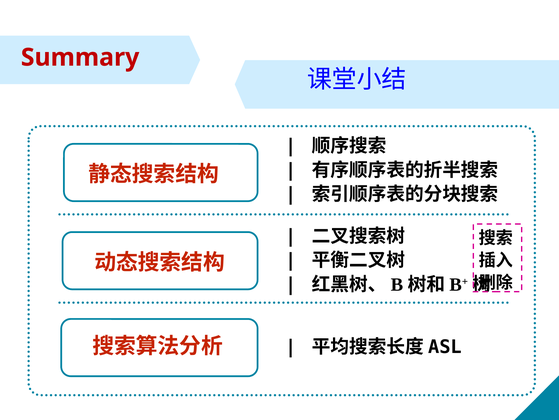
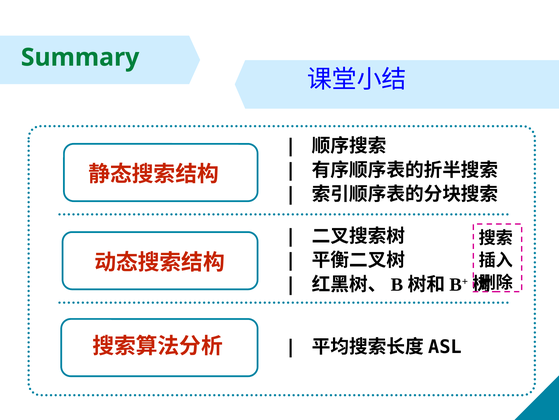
Summary colour: red -> green
